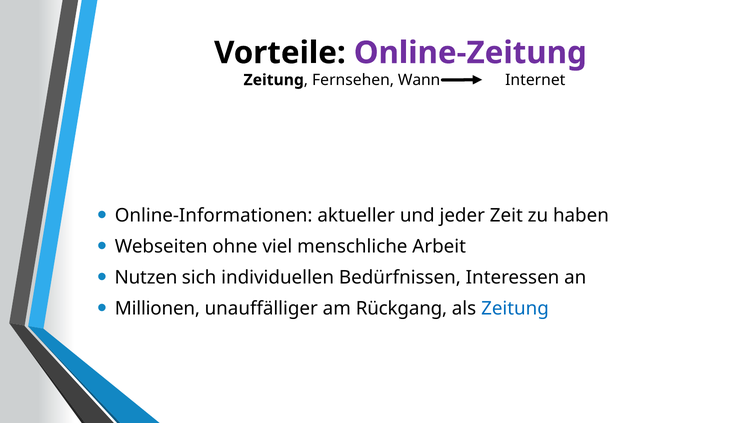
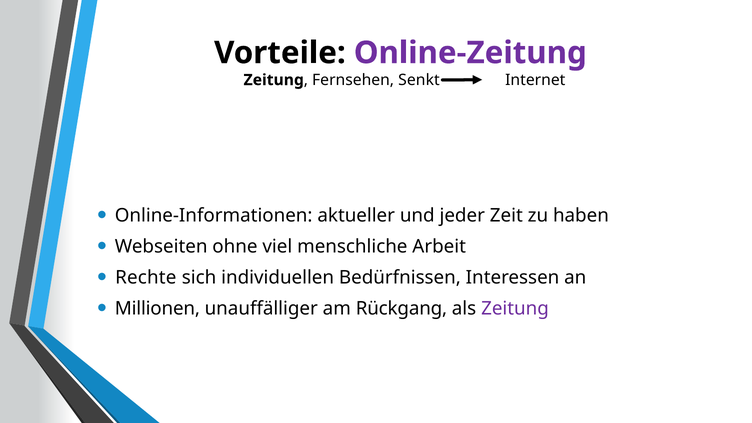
Wann: Wann -> Senkt
Nutzen: Nutzen -> Rechte
Zeitung at (515, 309) colour: blue -> purple
